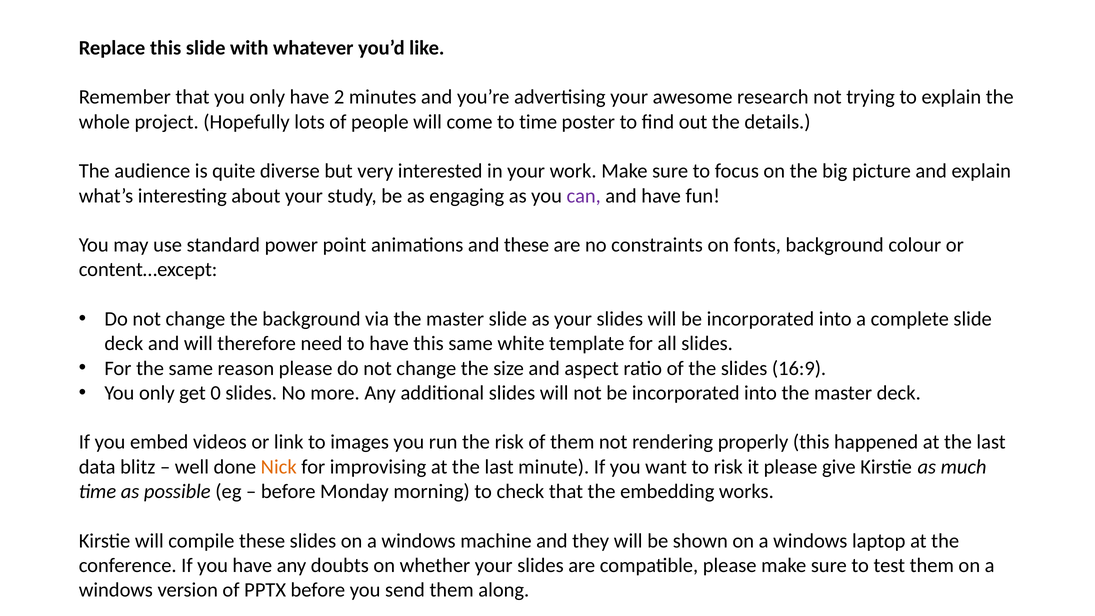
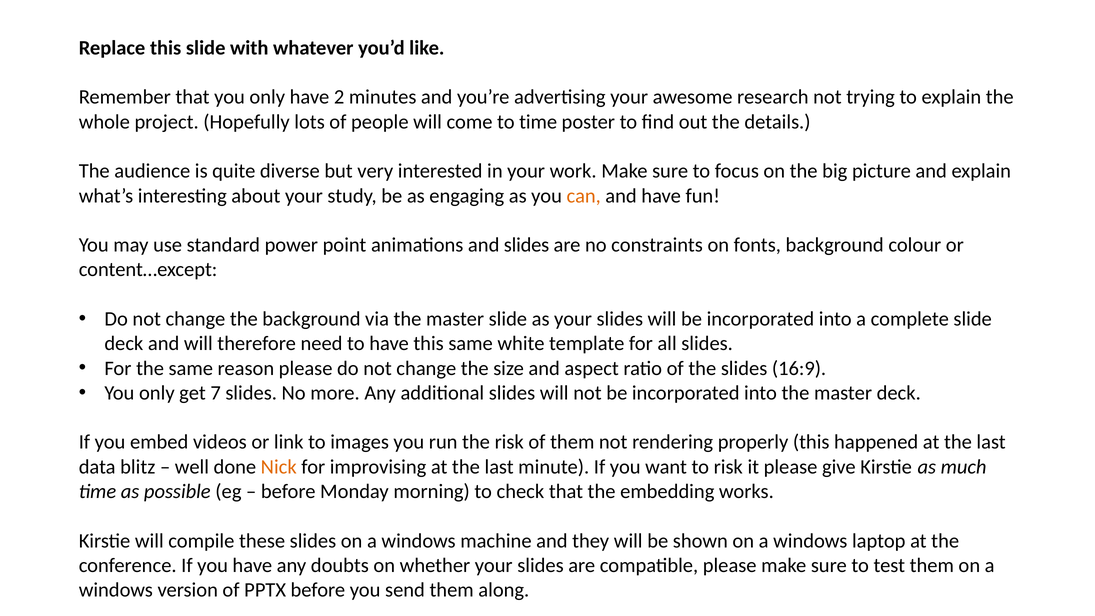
can colour: purple -> orange
and these: these -> slides
0: 0 -> 7
